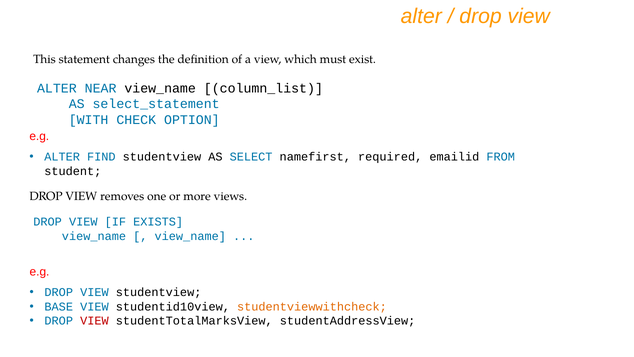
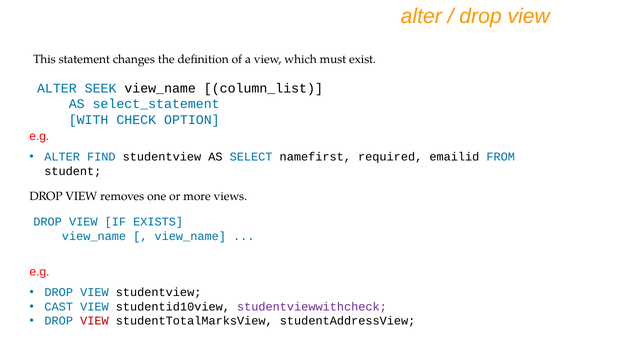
NEAR: NEAR -> SEEK
BASE: BASE -> CAST
studentviewwithcheck colour: orange -> purple
